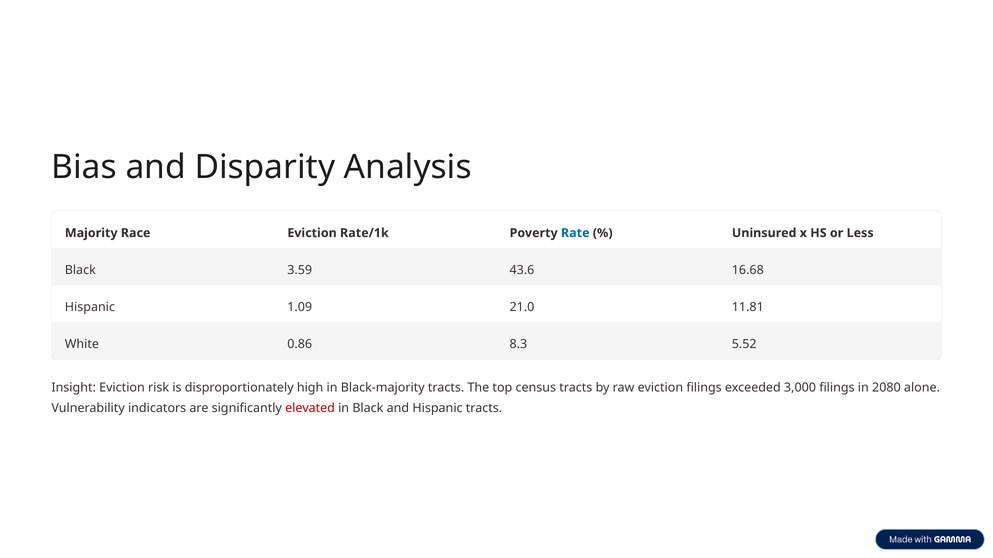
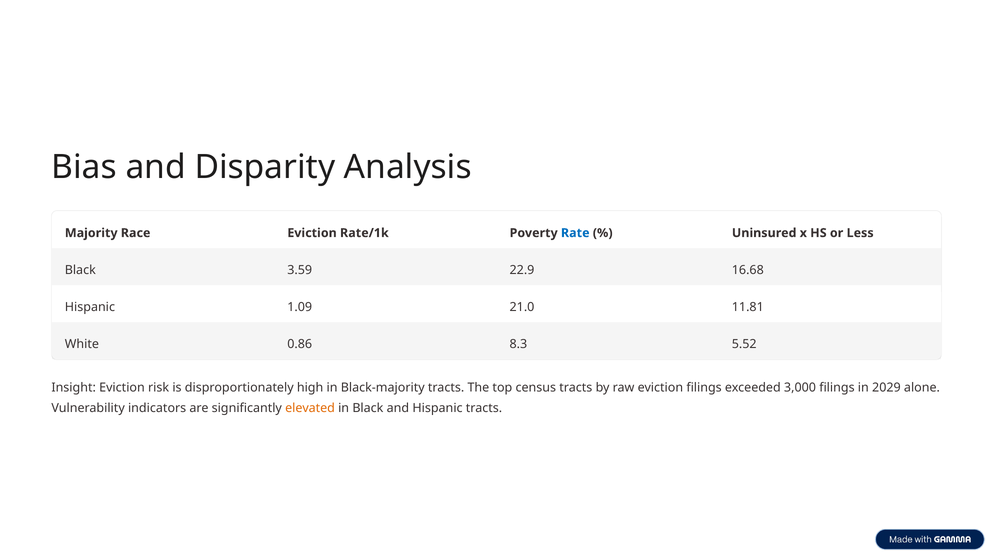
43.6: 43.6 -> 22.9
2080: 2080 -> 2029
elevated colour: red -> orange
